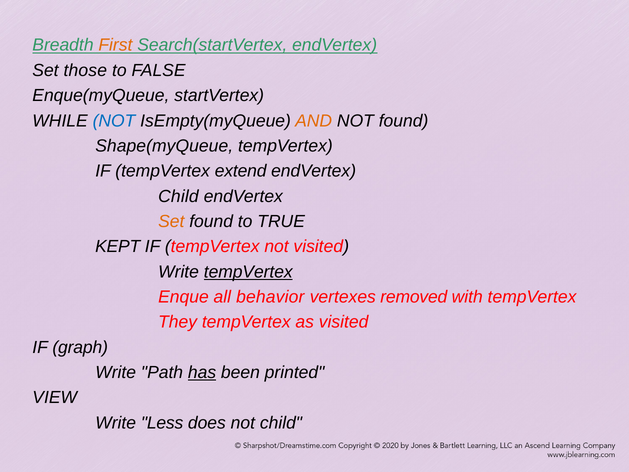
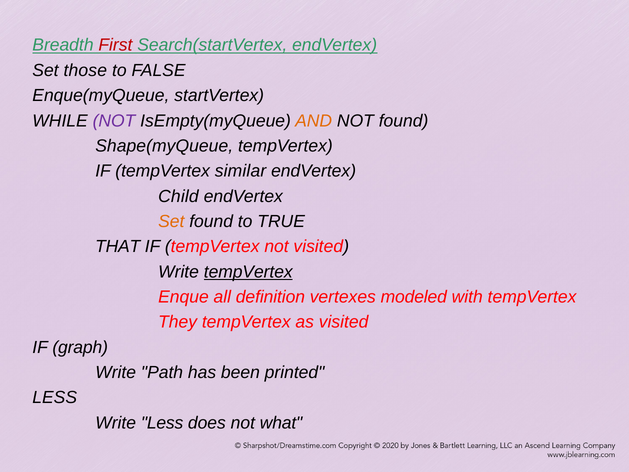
First colour: orange -> red
NOT at (114, 121) colour: blue -> purple
extend: extend -> similar
KEPT: KEPT -> THAT
behavior: behavior -> definition
removed: removed -> modeled
has underline: present -> none
VIEW at (55, 397): VIEW -> LESS
not child: child -> what
